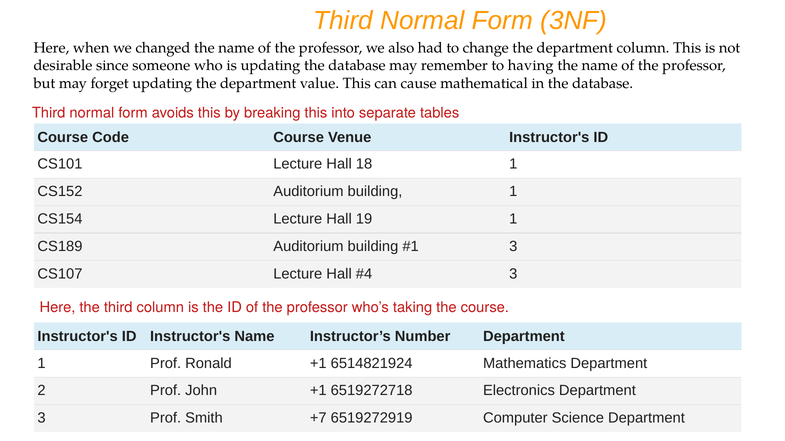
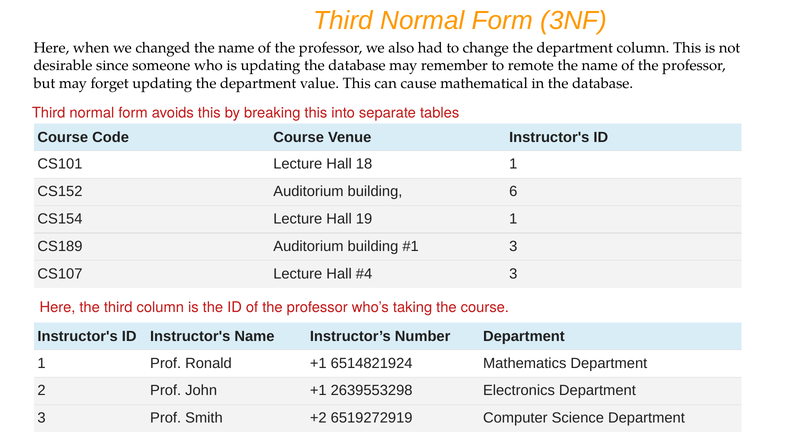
having: having -> remote
building 1: 1 -> 6
6519272718: 6519272718 -> 2639553298
+7: +7 -> +2
